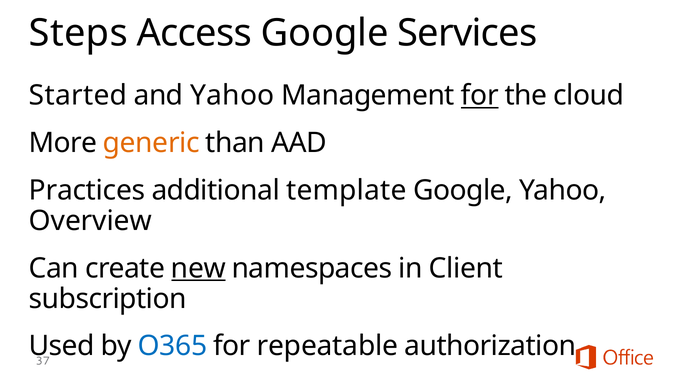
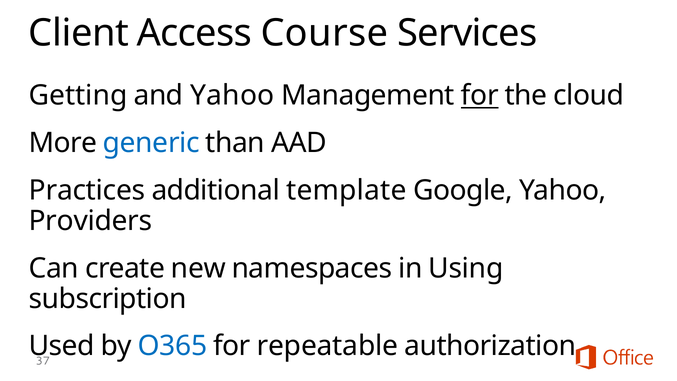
Steps: Steps -> Client
Access Google: Google -> Course
Started: Started -> Getting
generic colour: orange -> blue
Overview: Overview -> Providers
new underline: present -> none
Client: Client -> Using
